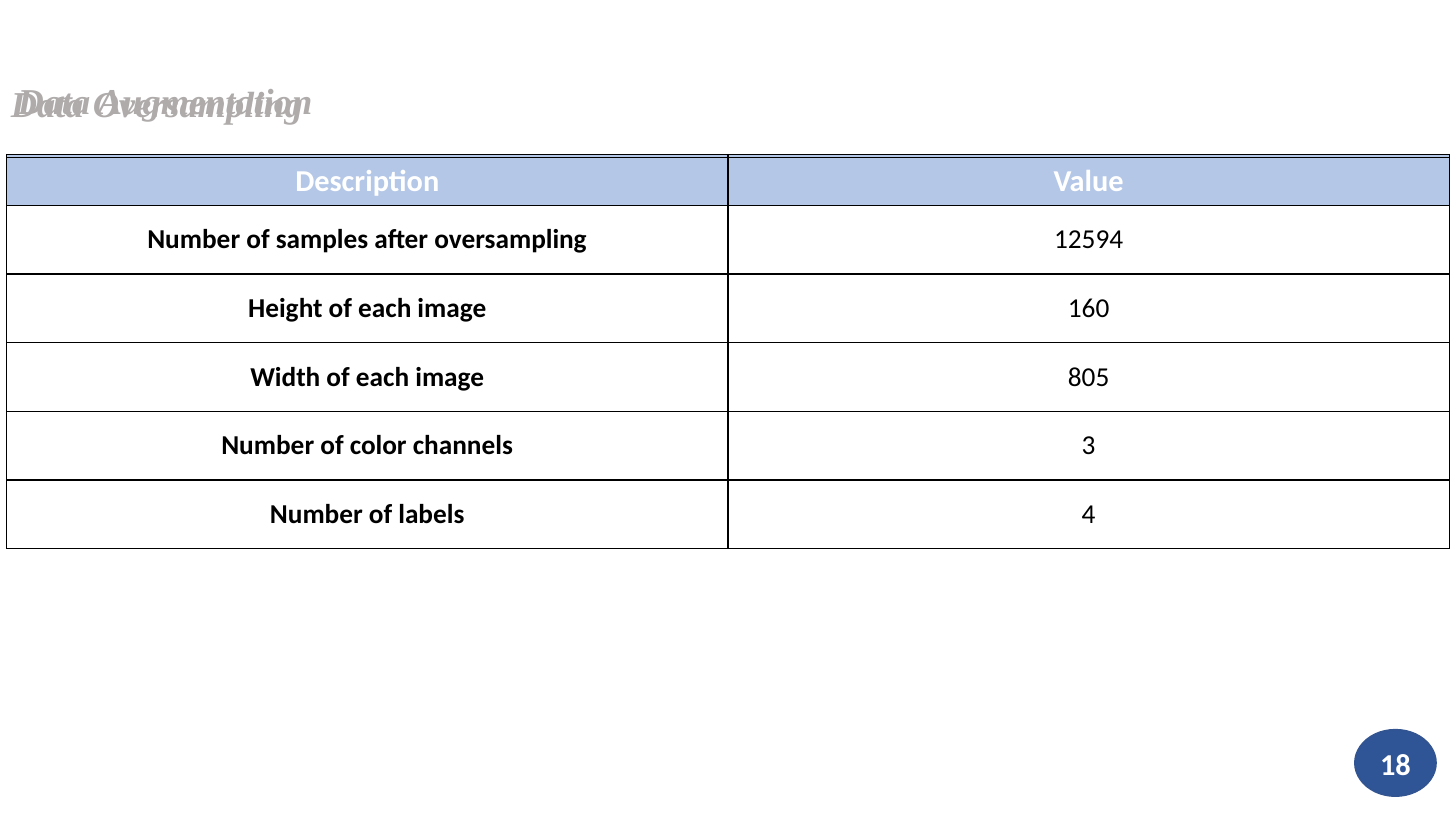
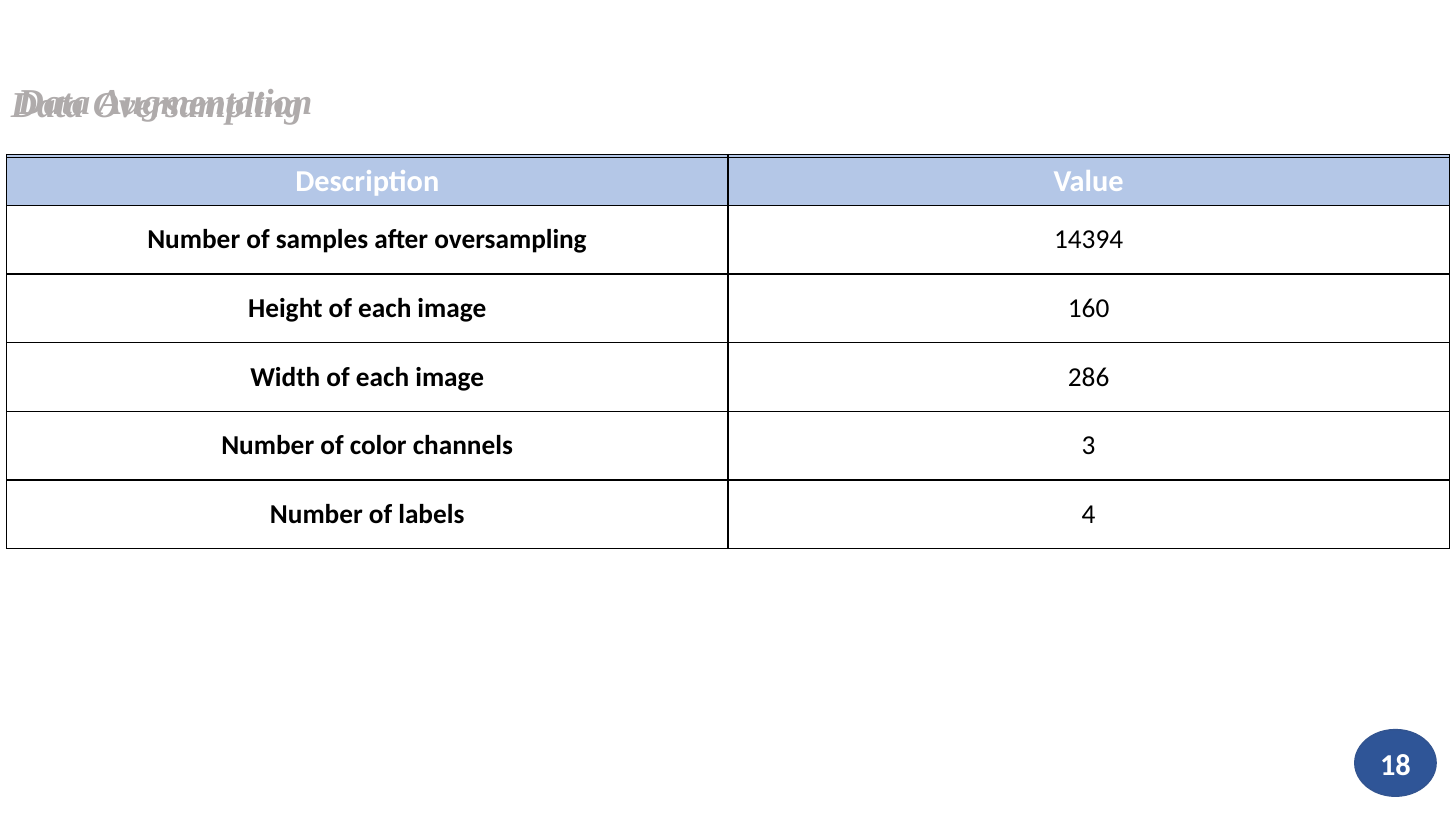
12594: 12594 -> 14394
805: 805 -> 286
